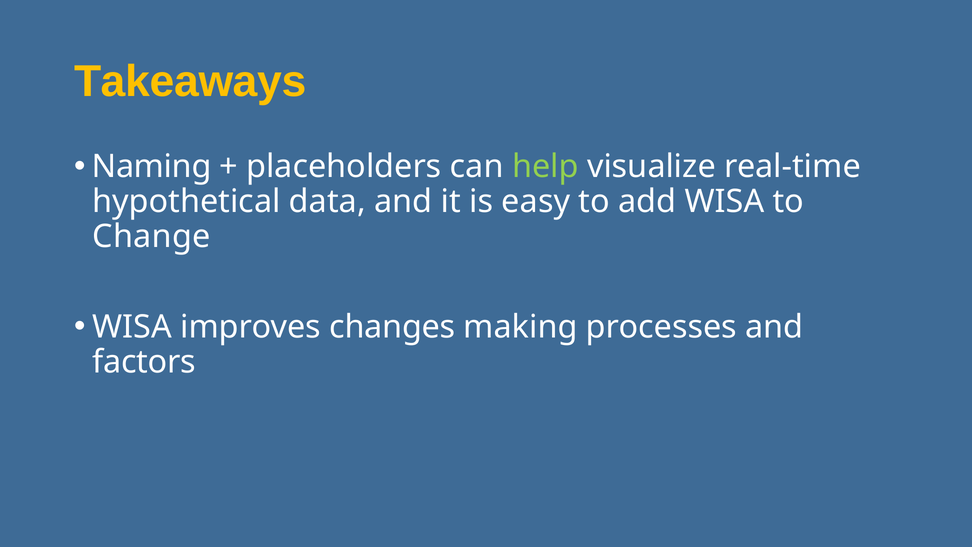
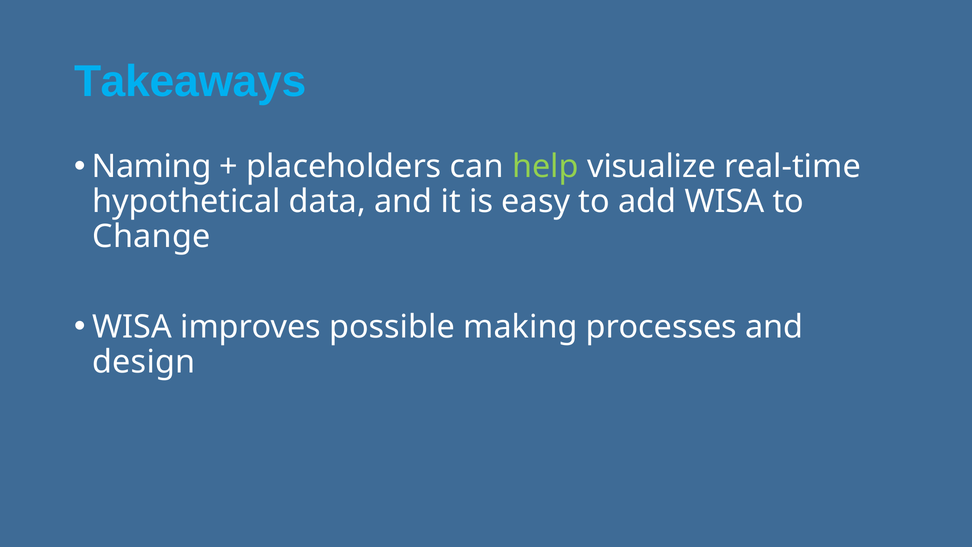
Takeaways colour: yellow -> light blue
changes: changes -> possible
factors: factors -> design
